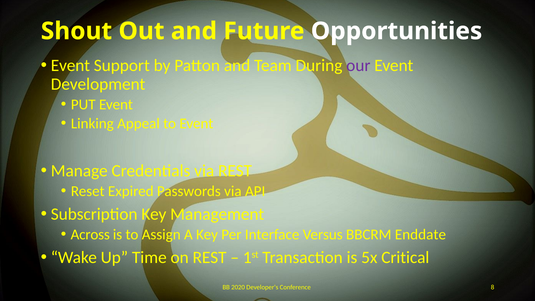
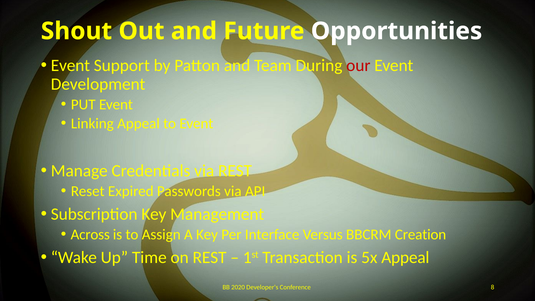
our colour: purple -> red
Enddate: Enddate -> Creation
5x Critical: Critical -> Appeal
